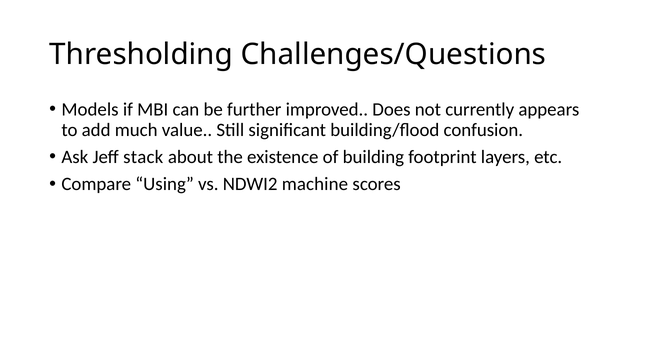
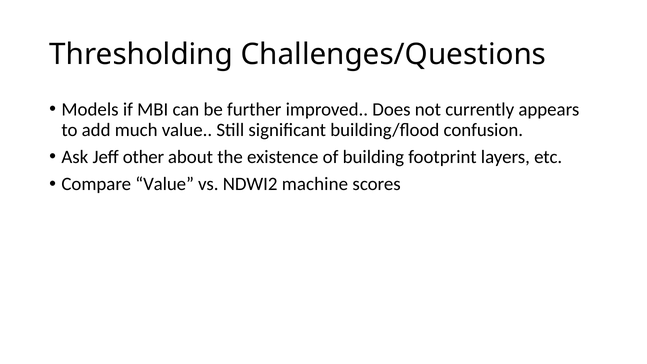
stack: stack -> other
Compare Using: Using -> Value
